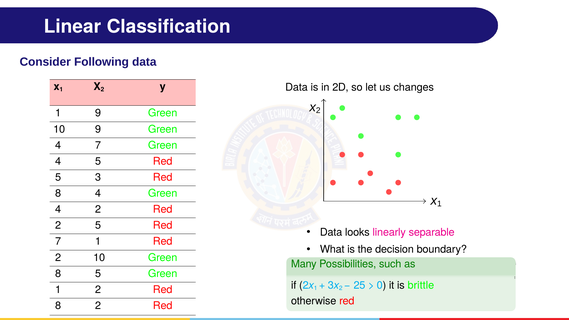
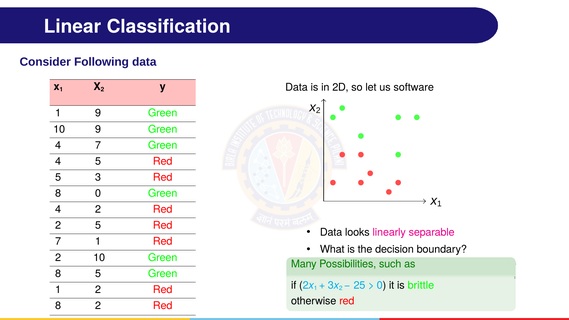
changes: changes -> software
8 4: 4 -> 0
